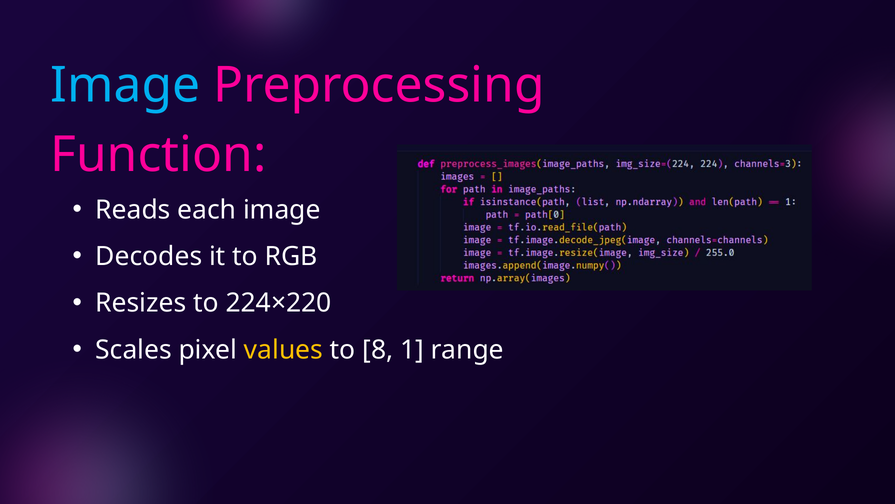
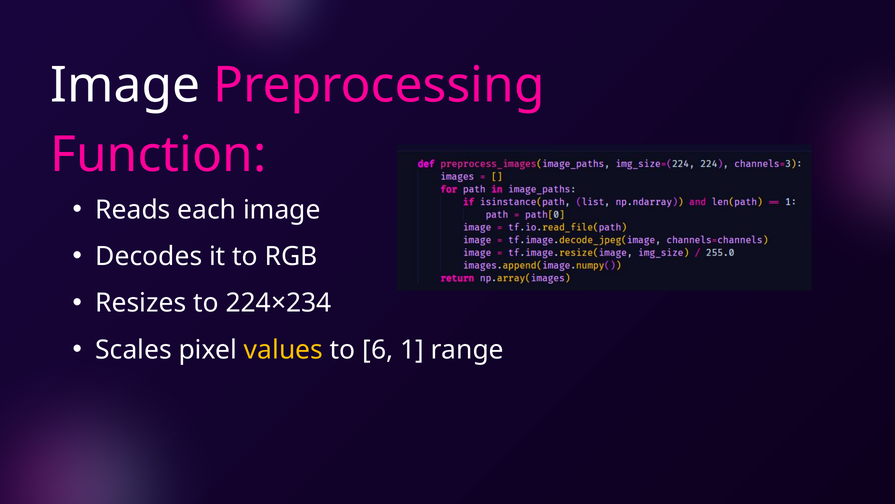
Image at (125, 85) colour: light blue -> white
224×220: 224×220 -> 224×234
8: 8 -> 6
